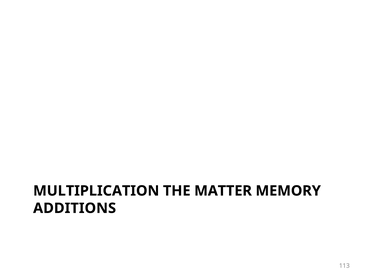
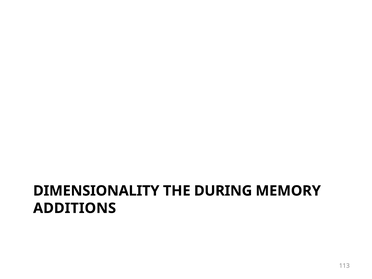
MULTIPLICATION: MULTIPLICATION -> DIMENSIONALITY
MATTER: MATTER -> DURING
